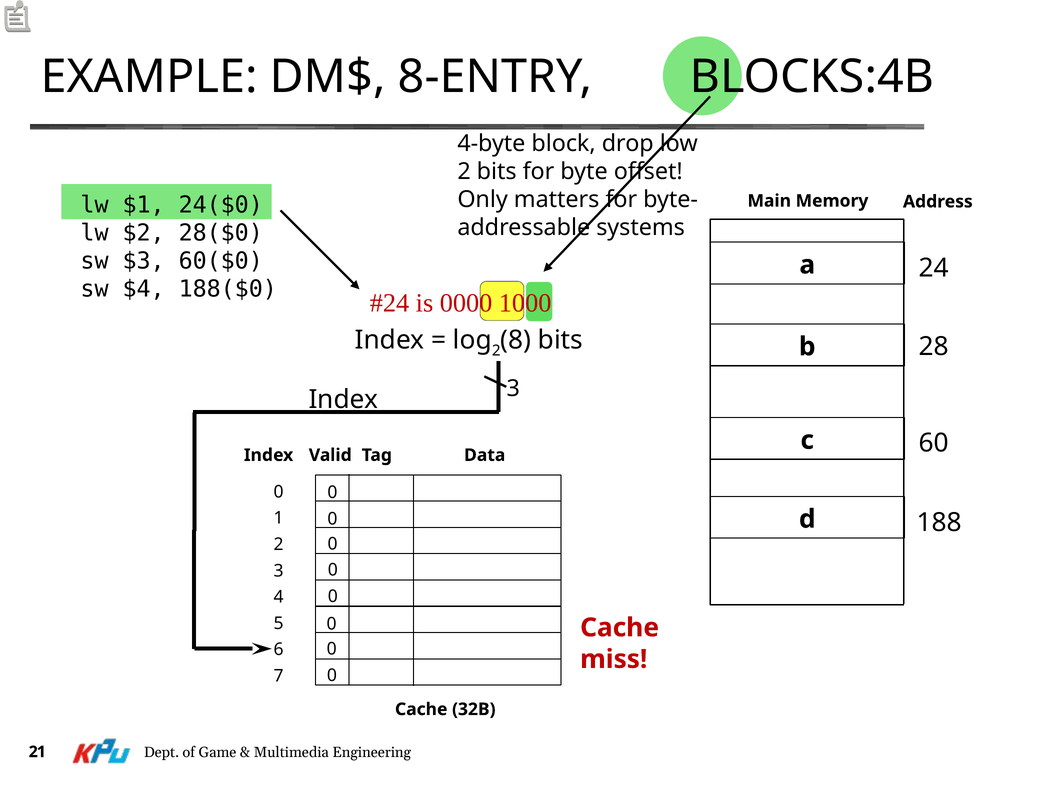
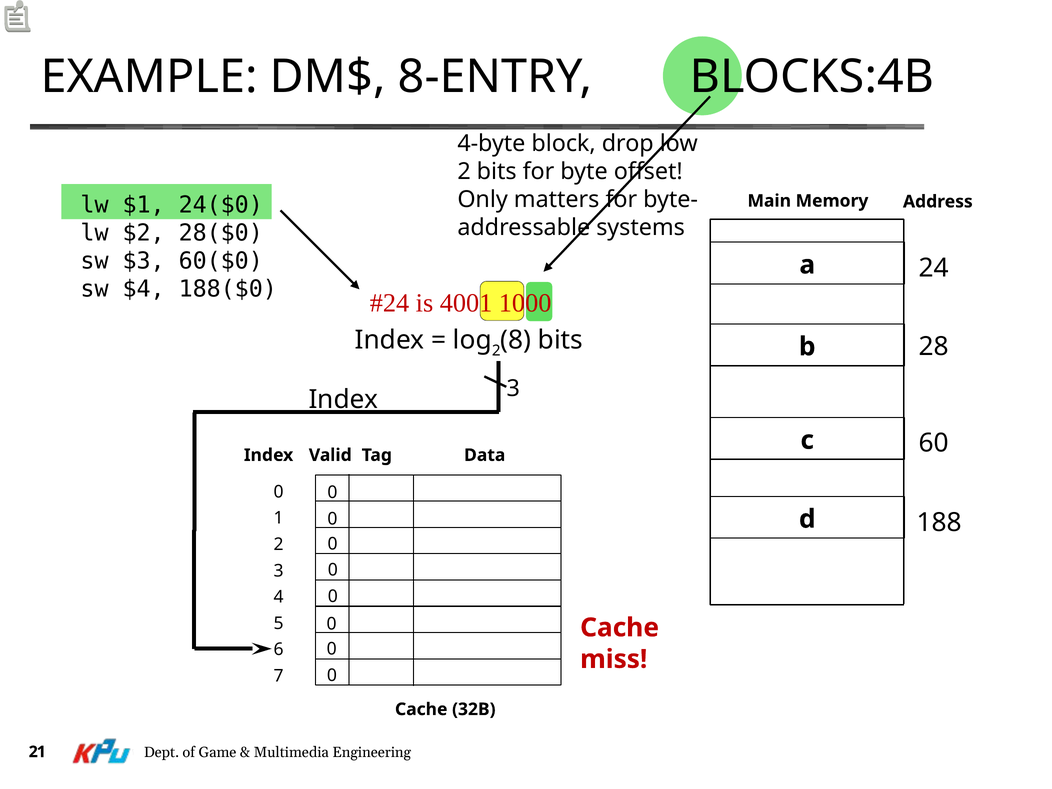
0000: 0000 -> 4001
